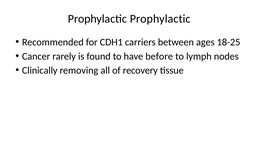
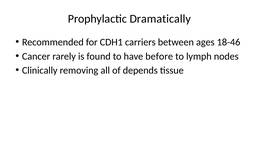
Prophylactic Prophylactic: Prophylactic -> Dramatically
18-25: 18-25 -> 18-46
recovery: recovery -> depends
